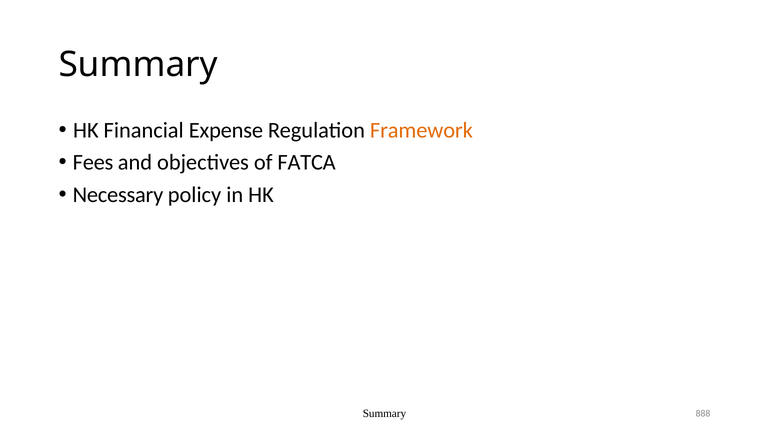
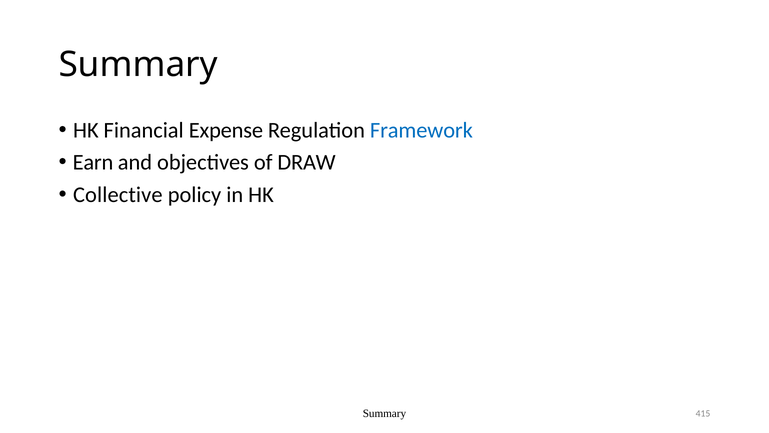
Framework colour: orange -> blue
Fees: Fees -> Earn
FATCA: FATCA -> DRAW
Necessary: Necessary -> Collective
888: 888 -> 415
